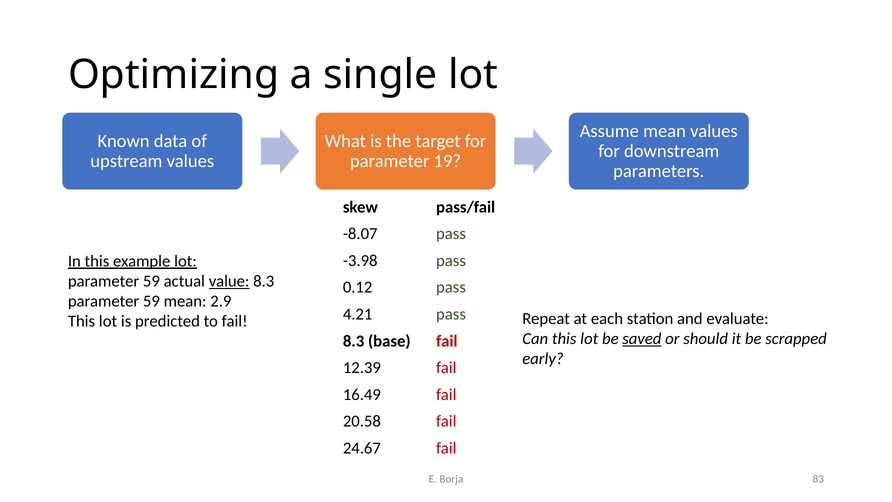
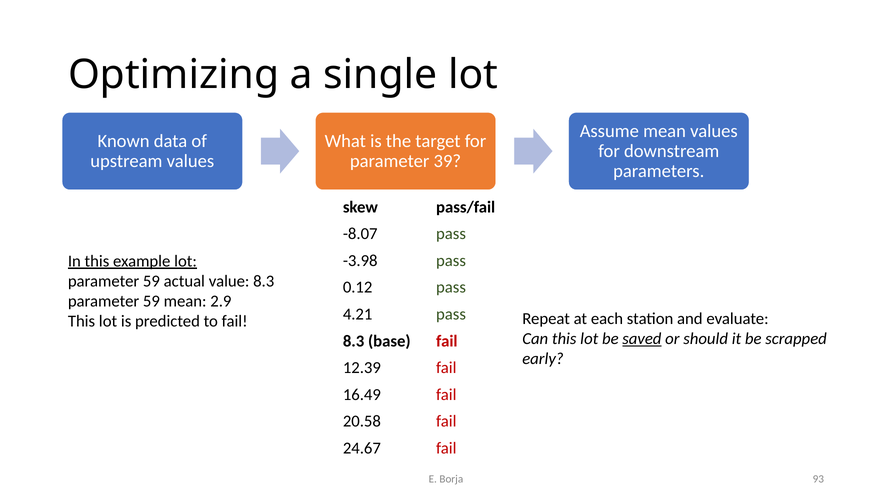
19: 19 -> 39
value underline: present -> none
83: 83 -> 93
